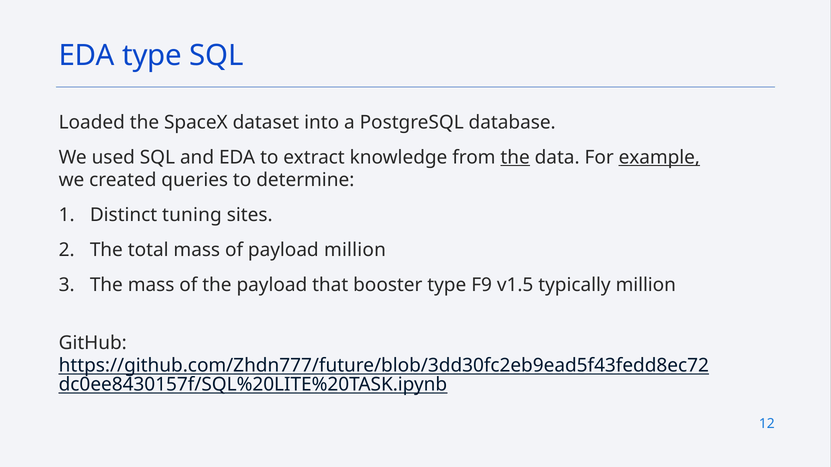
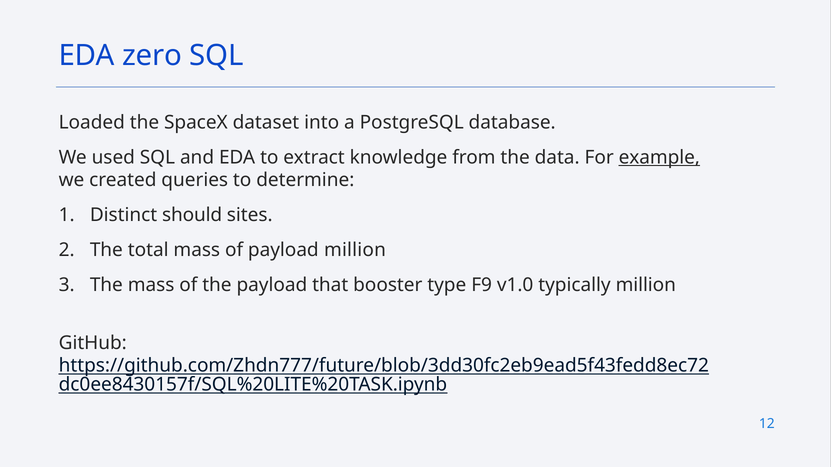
EDA type: type -> zero
the at (515, 158) underline: present -> none
tuning: tuning -> should
v1.5: v1.5 -> v1.0
